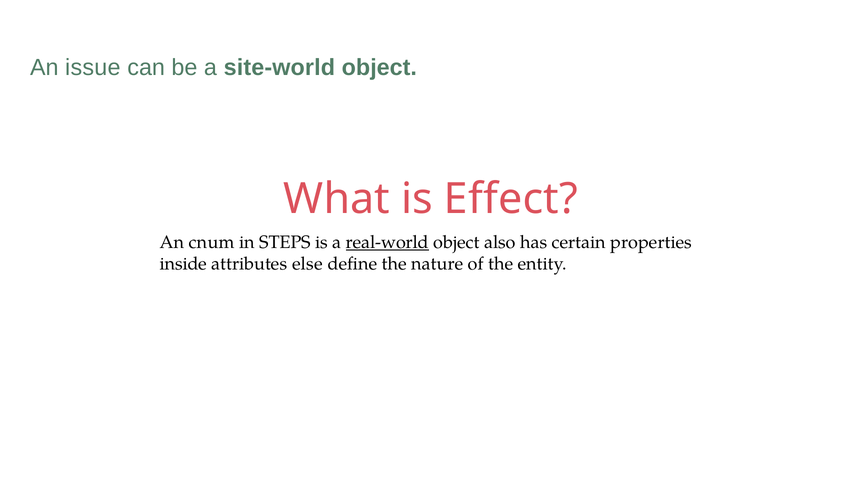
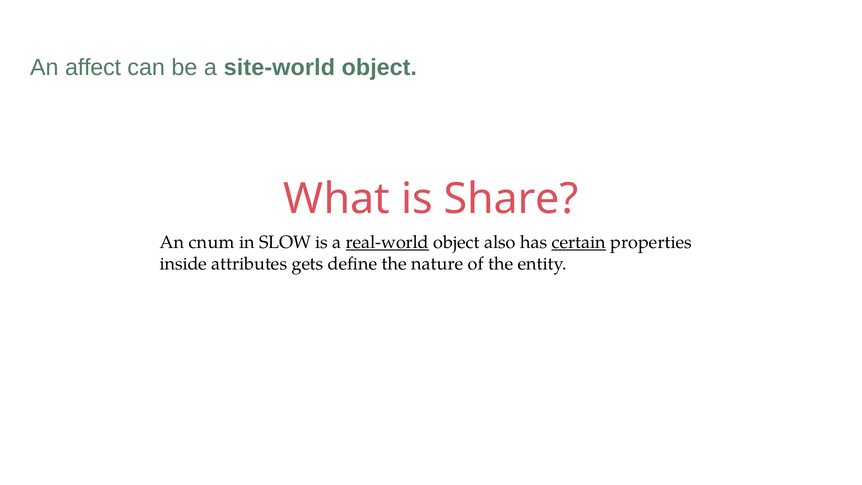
issue: issue -> affect
Effect: Effect -> Share
STEPS: STEPS -> SLOW
certain underline: none -> present
else: else -> gets
